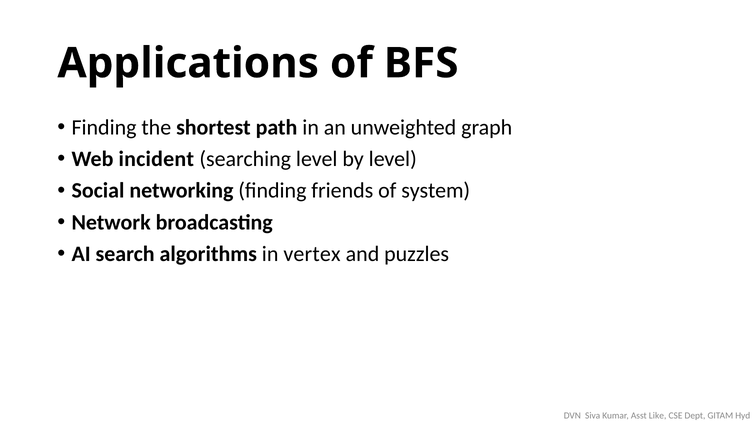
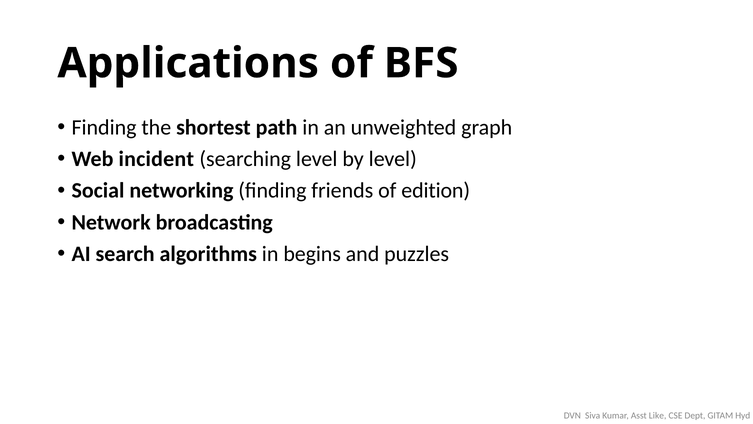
system: system -> edition
vertex: vertex -> begins
